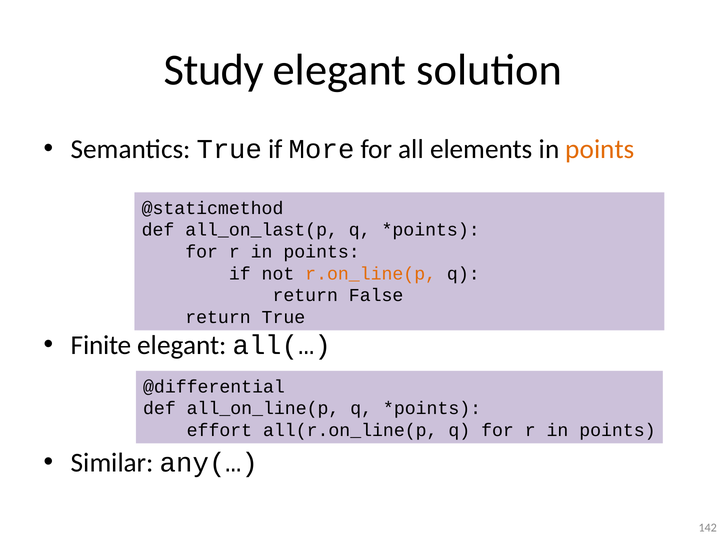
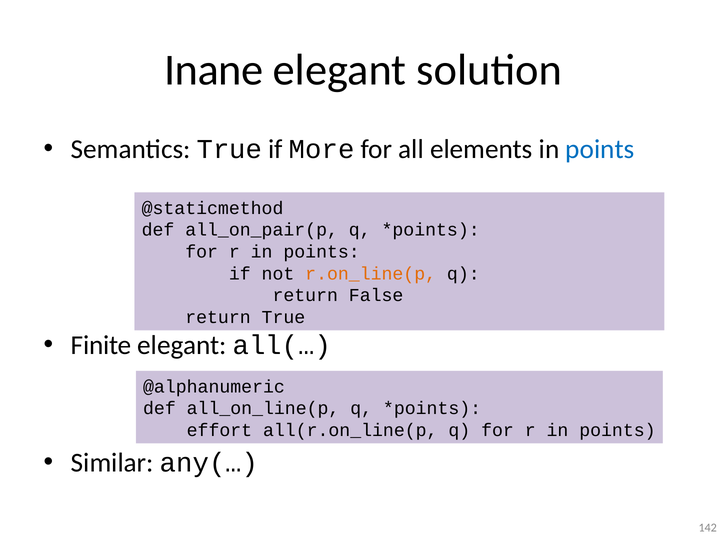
Study: Study -> Inane
points at (600, 149) colour: orange -> blue
all_on_last(p: all_on_last(p -> all_on_pair(p
@differential: @differential -> @alphanumeric
